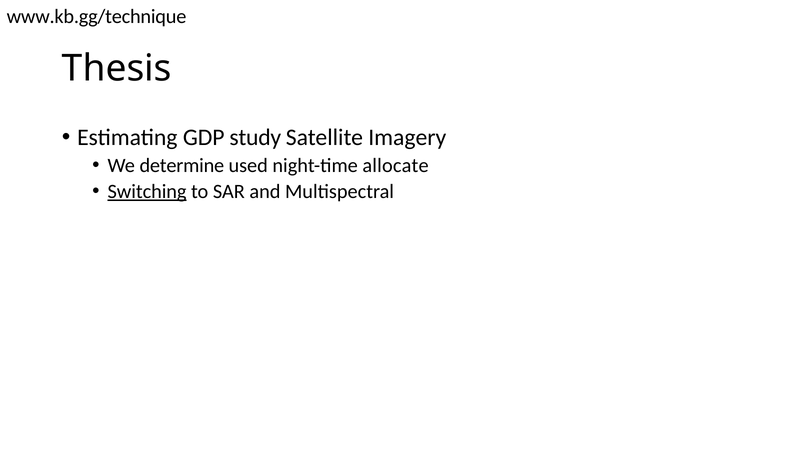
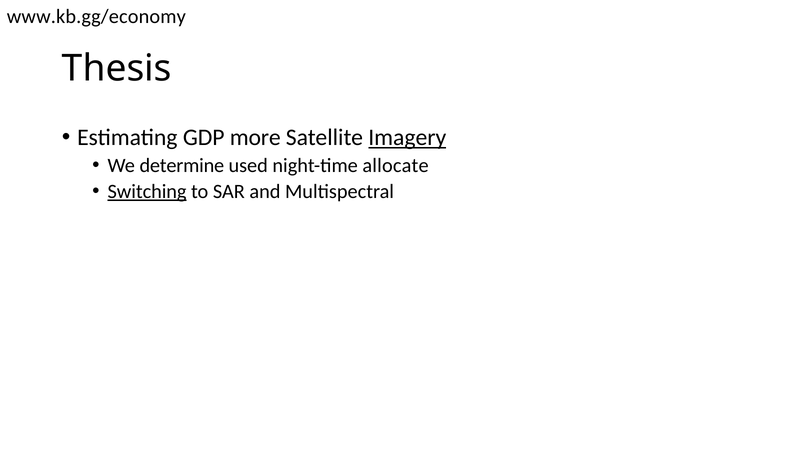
www.kb.gg/technique: www.kb.gg/technique -> www.kb.gg/economy
study: study -> more
Imagery underline: none -> present
